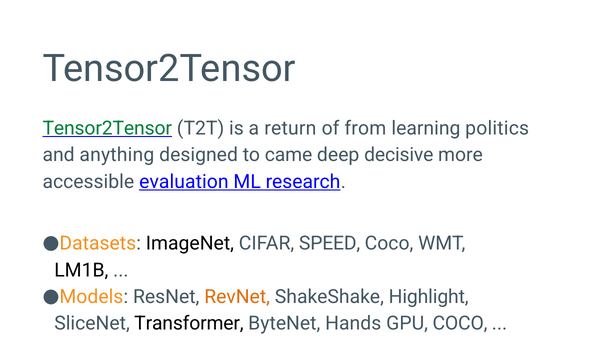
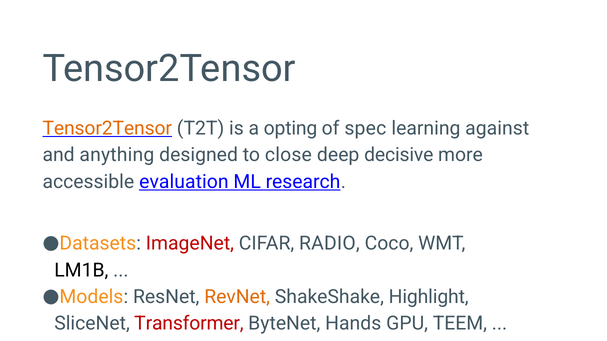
Tensor2Tensor at (107, 129) colour: green -> orange
return: return -> opting
from: from -> spec
politics: politics -> against
came: came -> close
ImageNet colour: black -> red
SPEED: SPEED -> RADIO
Transformer colour: black -> red
GPU COCO: COCO -> TEEM
